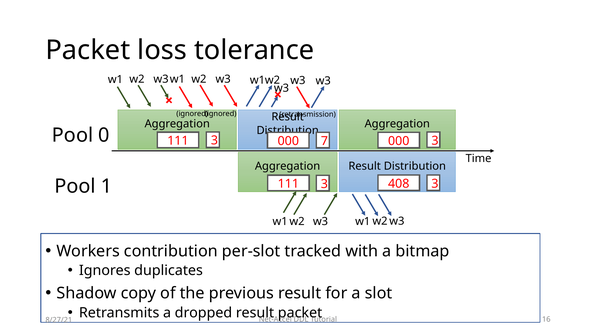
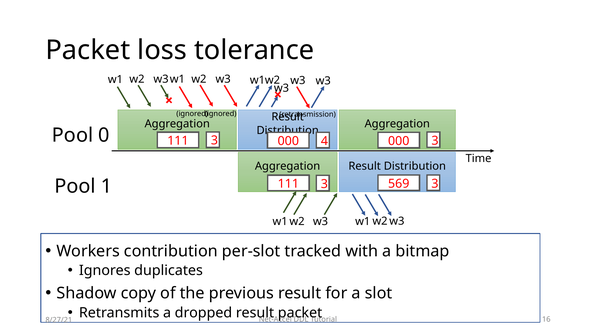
7: 7 -> 4
408: 408 -> 569
